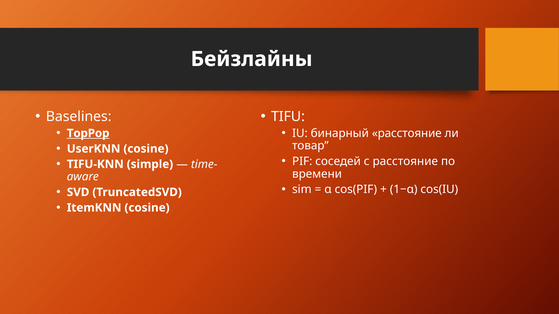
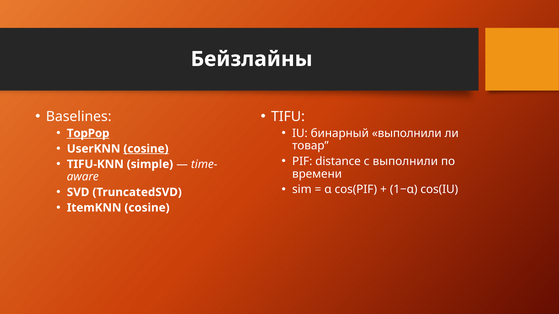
бинарный расстояние: расстояние -> выполнили
cosine at (146, 149) underline: none -> present
соседей: соседей -> distance
с расстояние: расстояние -> выполнили
